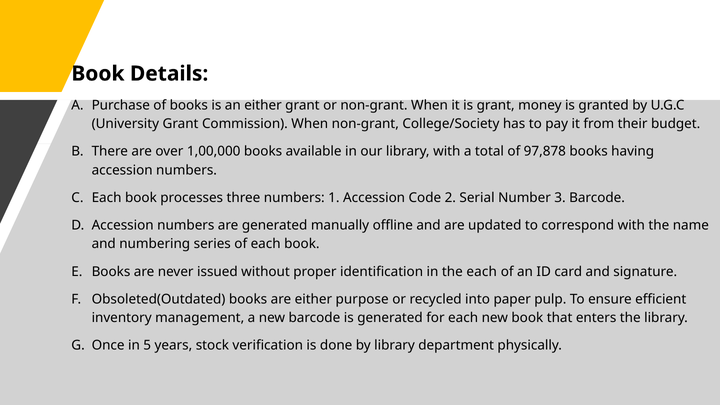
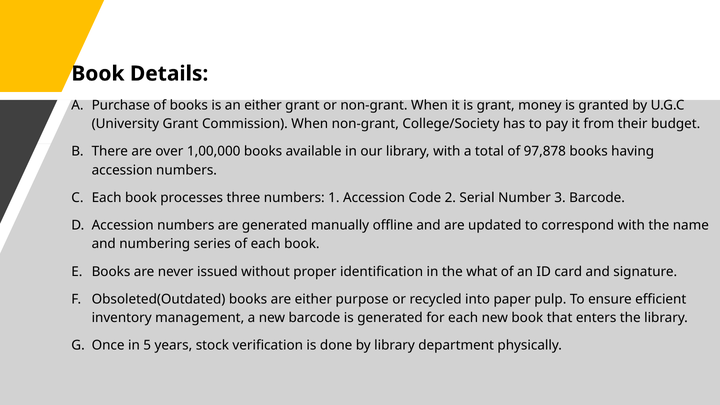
the each: each -> what
